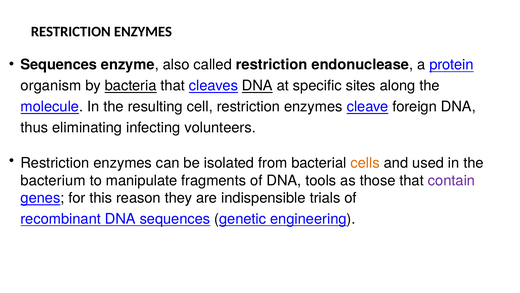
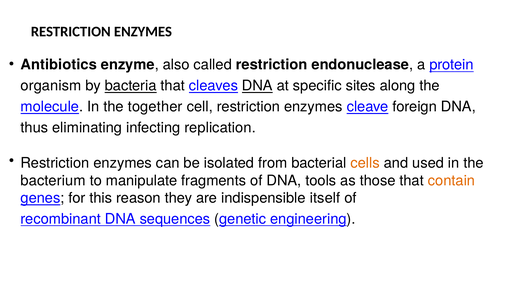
Sequences at (59, 65): Sequences -> Antibiotics
resulting: resulting -> together
volunteers: volunteers -> replication
contain colour: purple -> orange
trials: trials -> itself
